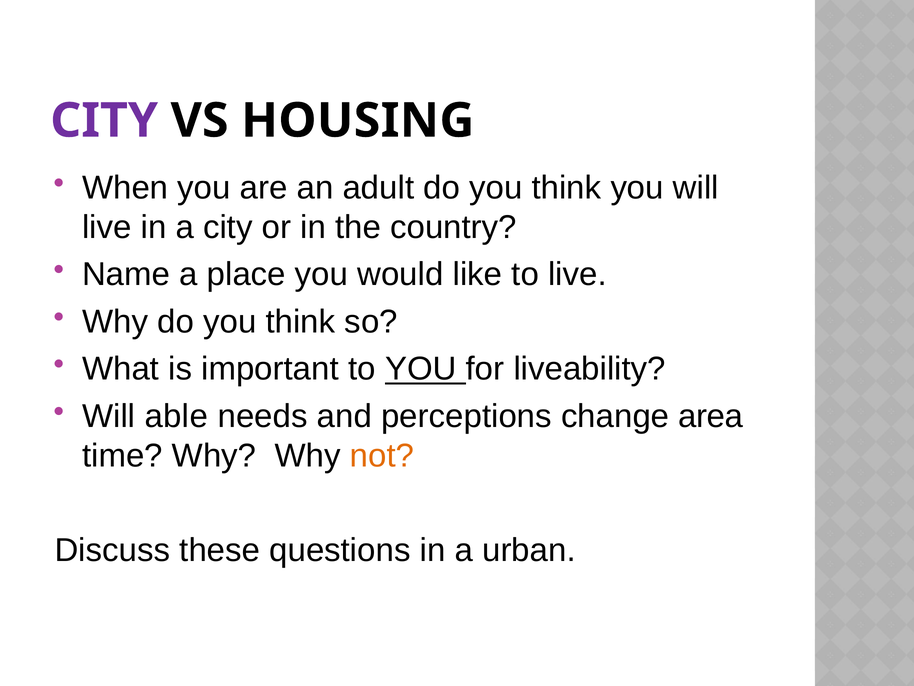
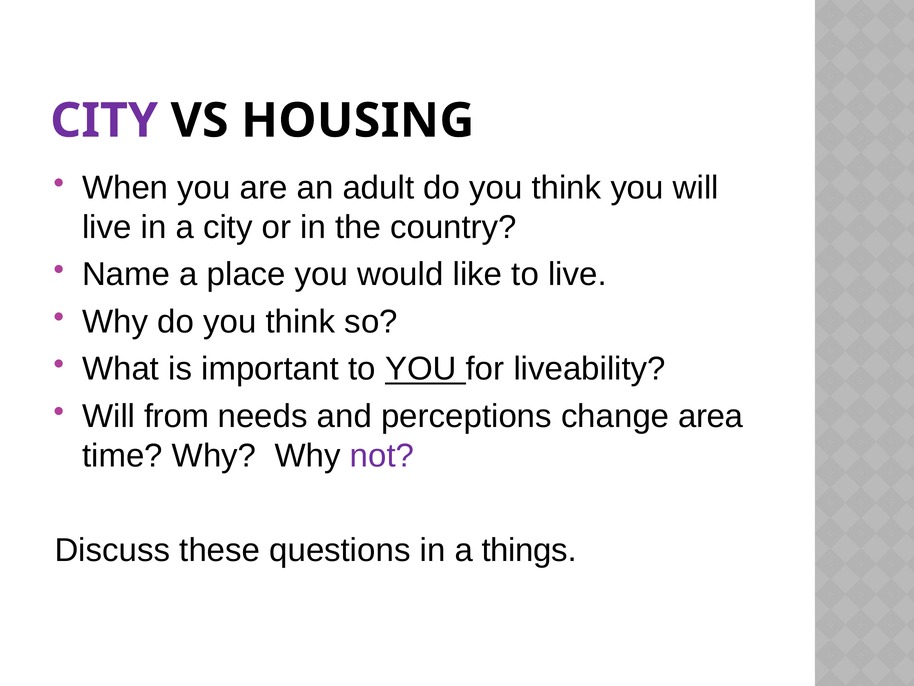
able: able -> from
not colour: orange -> purple
urban: urban -> things
